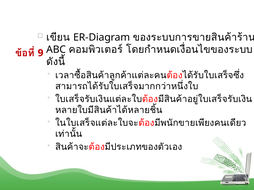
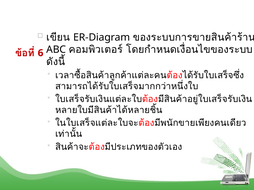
9: 9 -> 6
